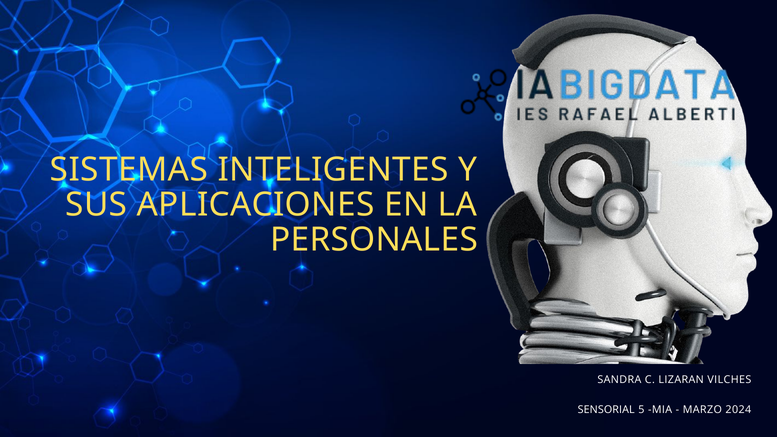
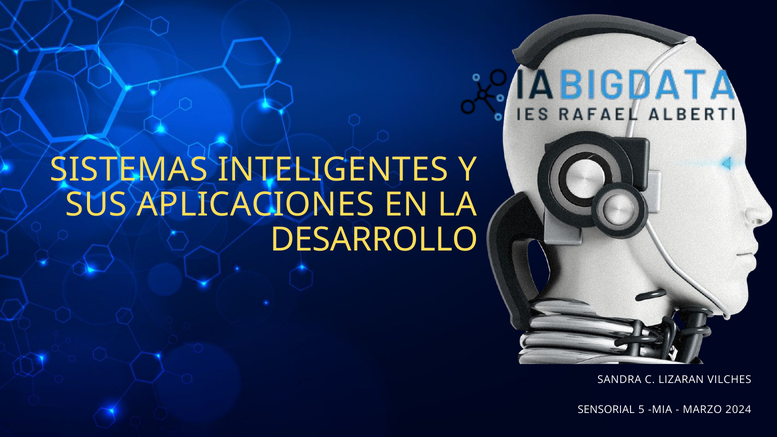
PERSONALES: PERSONALES -> DESARROLLO
